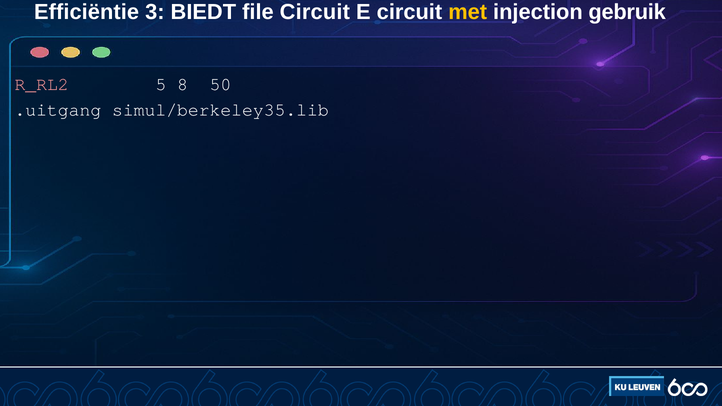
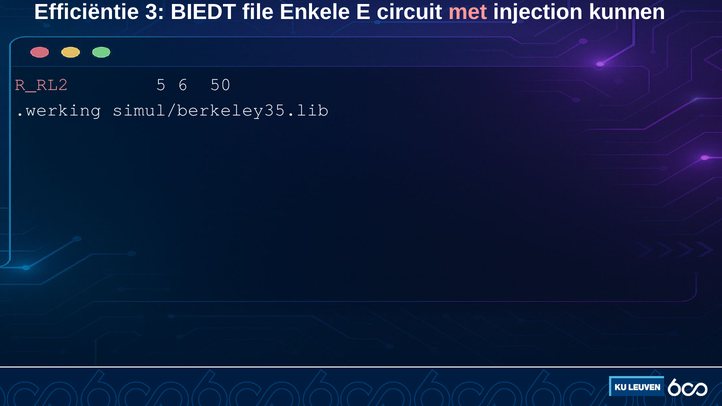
file Circuit: Circuit -> Enkele
met colour: yellow -> pink
gebruik: gebruik -> kunnen
8: 8 -> 6
.uitgang: .uitgang -> .werking
